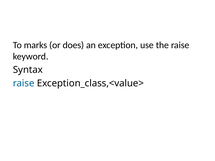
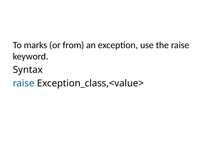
does: does -> from
